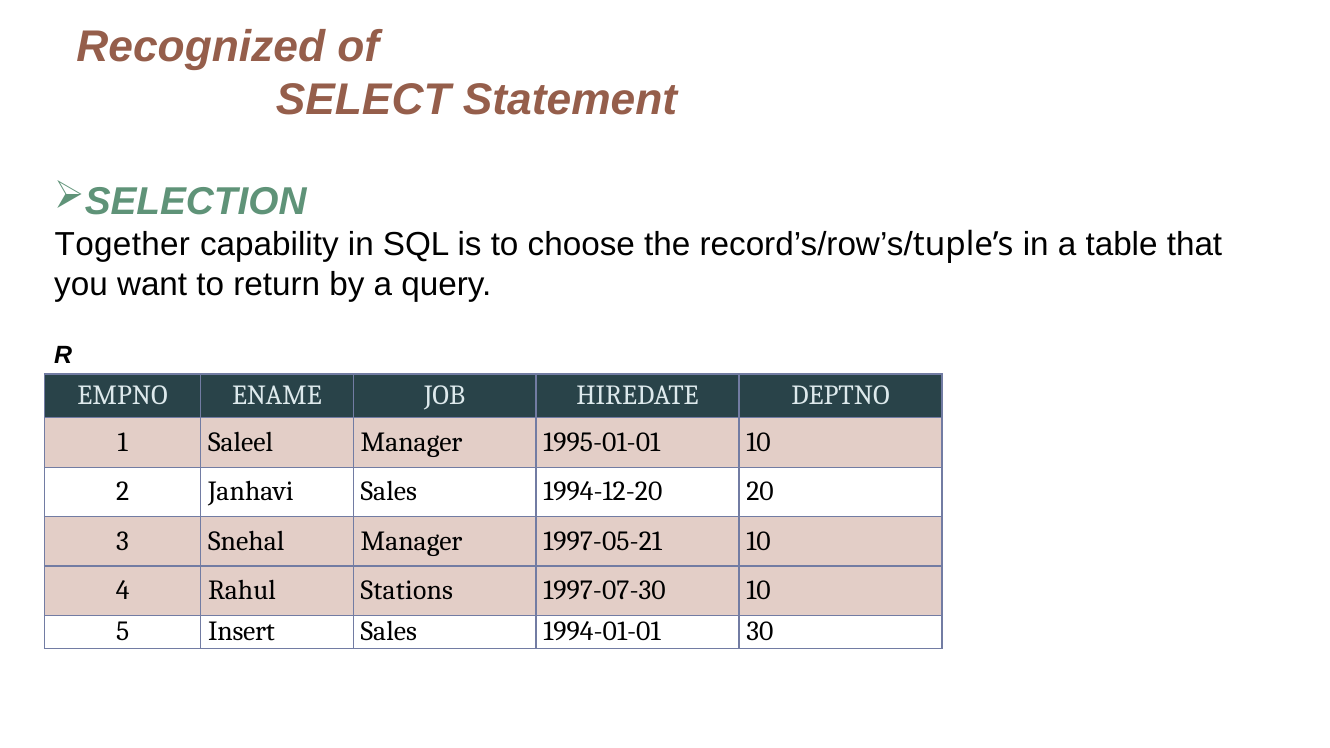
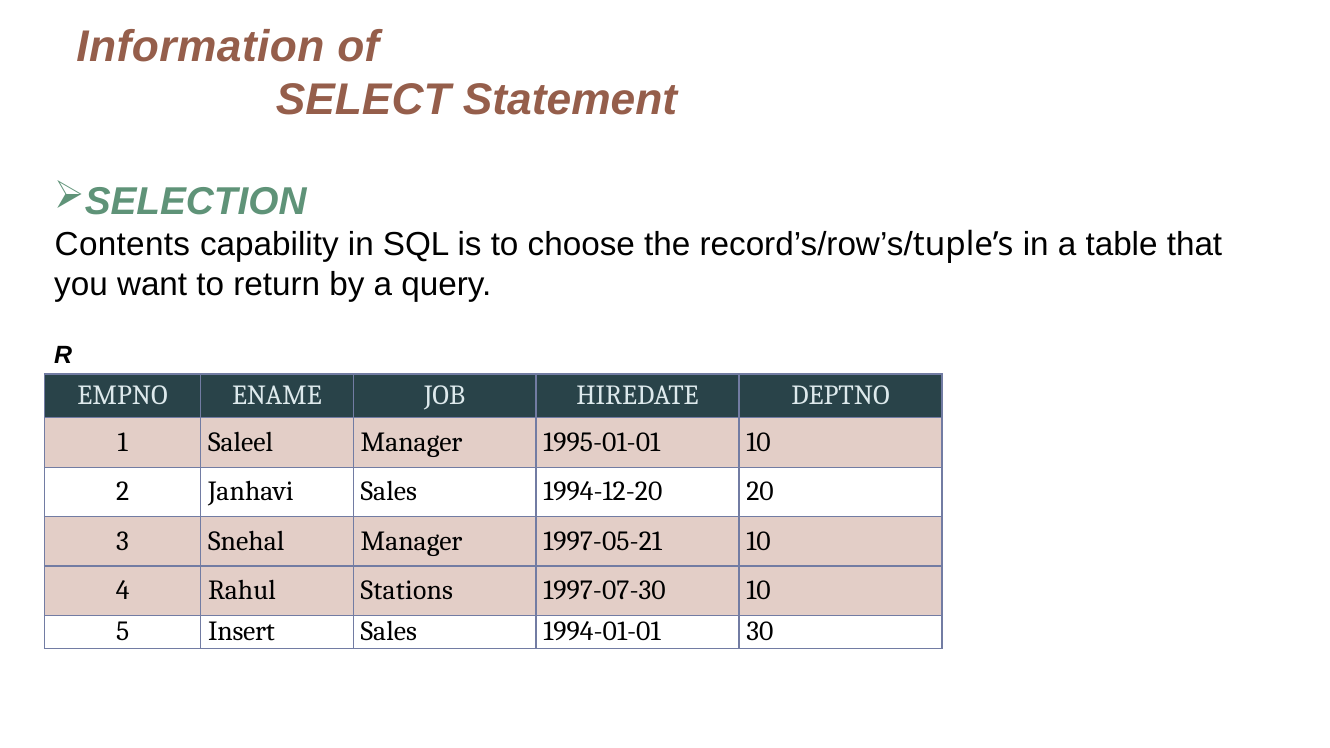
Recognized: Recognized -> Information
Together: Together -> Contents
